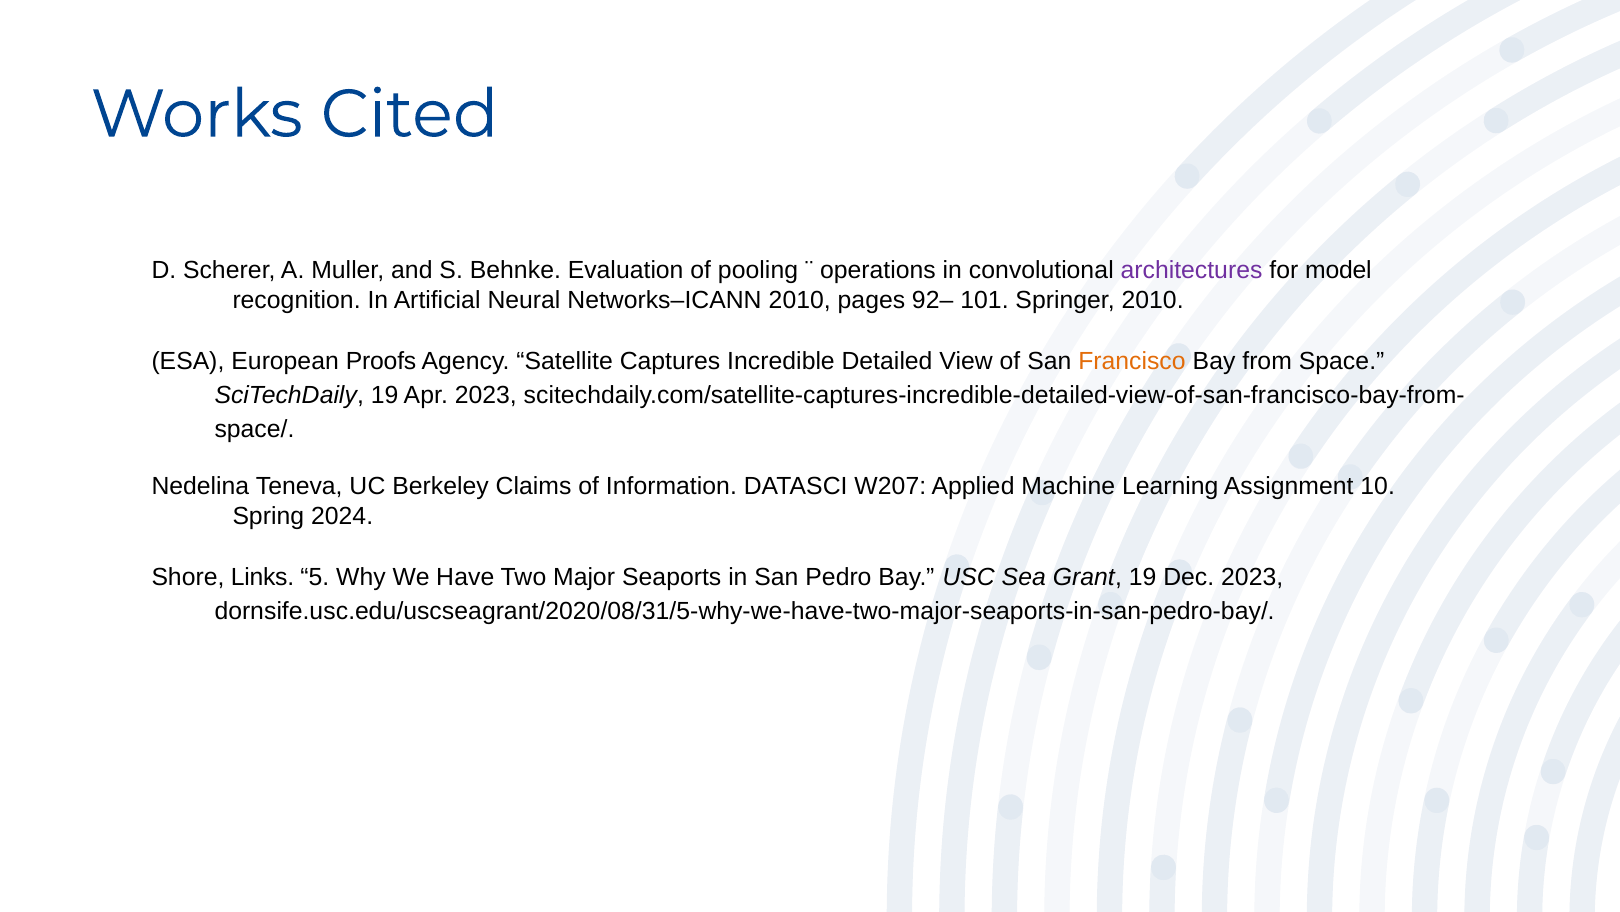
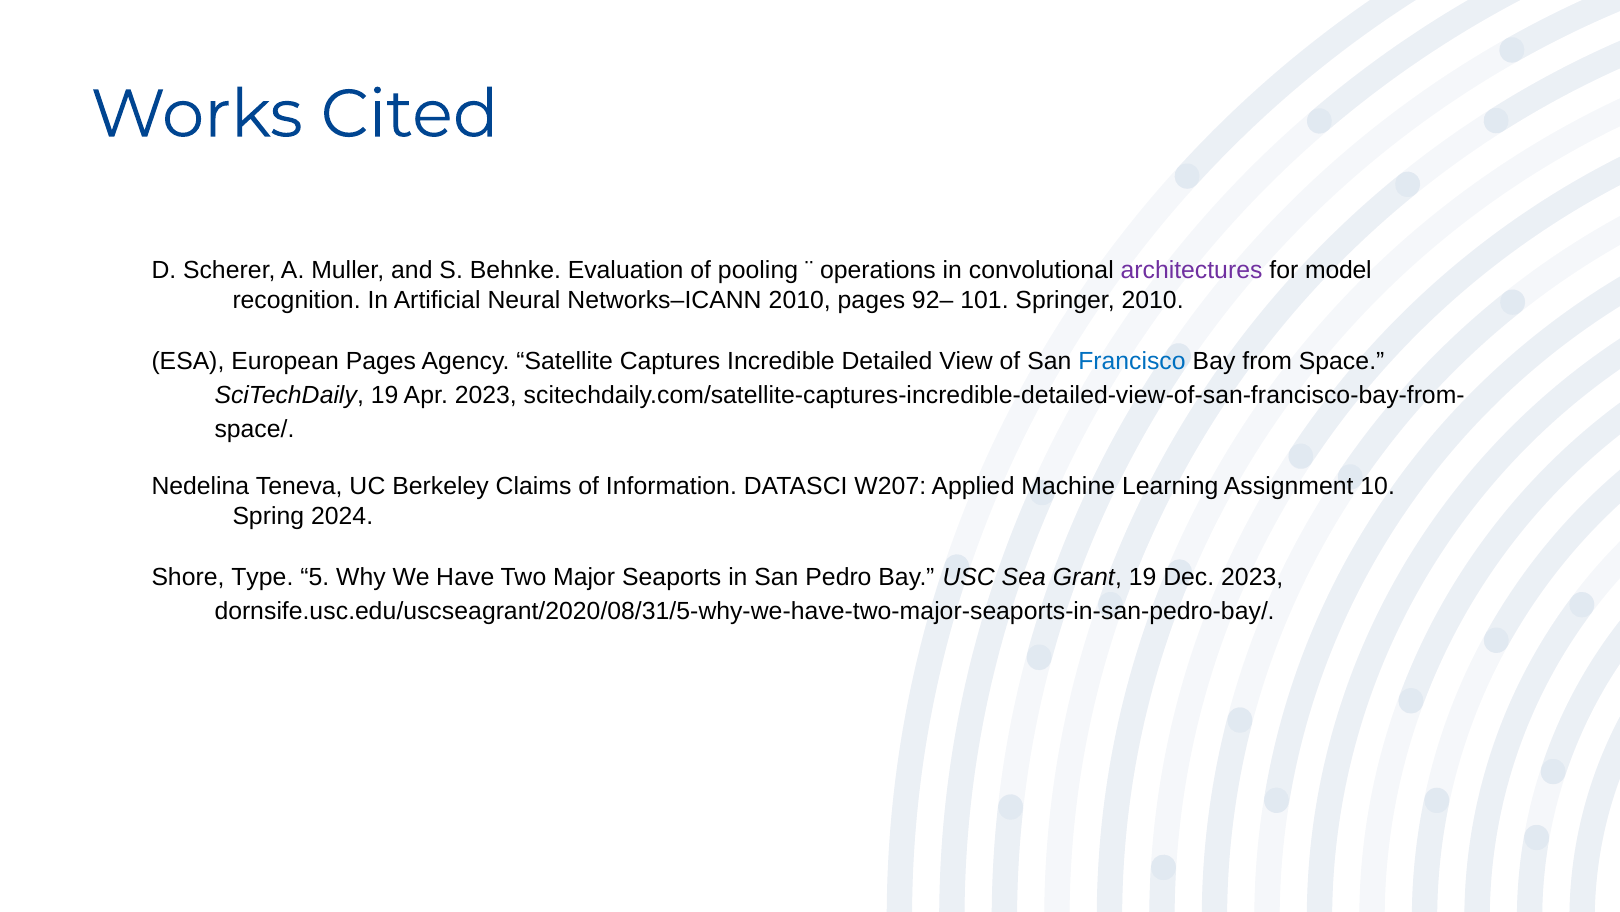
European Proofs: Proofs -> Pages
Francisco colour: orange -> blue
Links: Links -> Type
